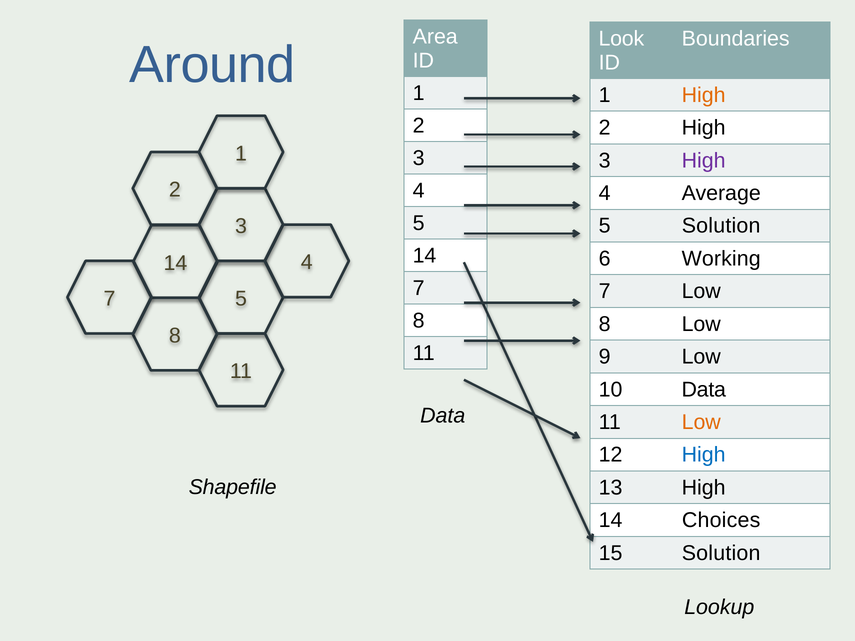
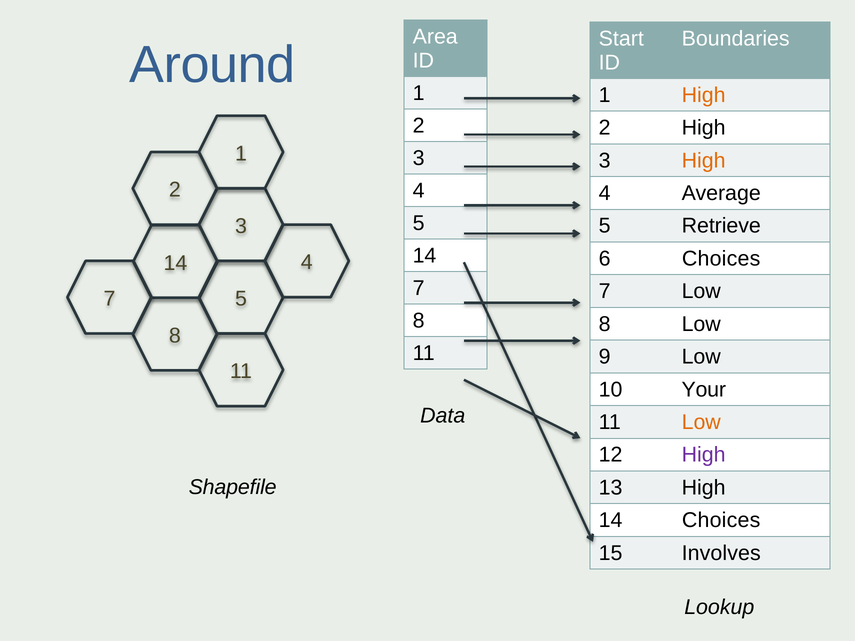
Look: Look -> Start
High at (704, 161) colour: purple -> orange
5 Solution: Solution -> Retrieve
6 Working: Working -> Choices
10 Data: Data -> Your
High at (704, 455) colour: blue -> purple
15 Solution: Solution -> Involves
